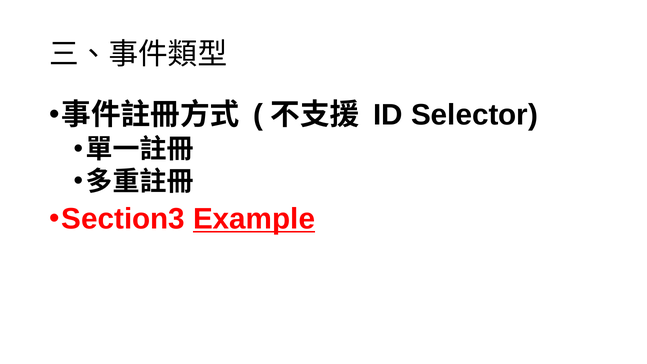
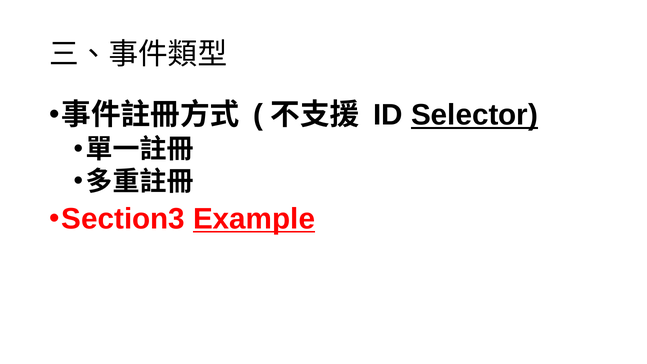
Selector underline: none -> present
